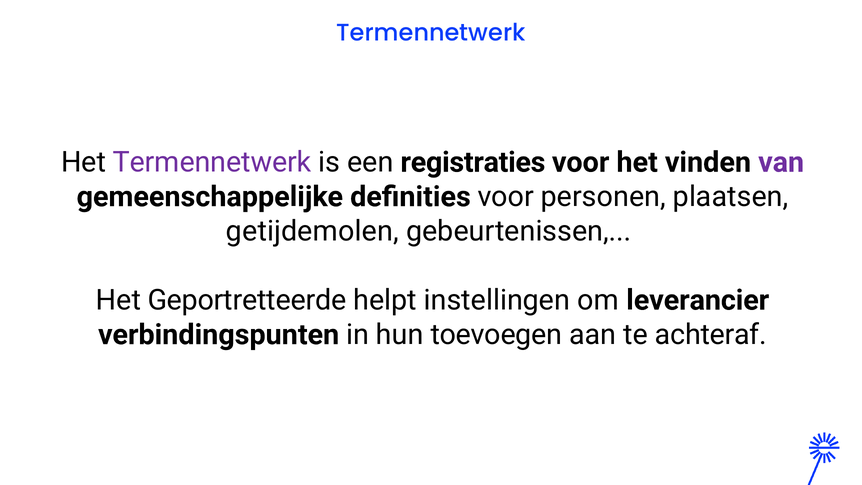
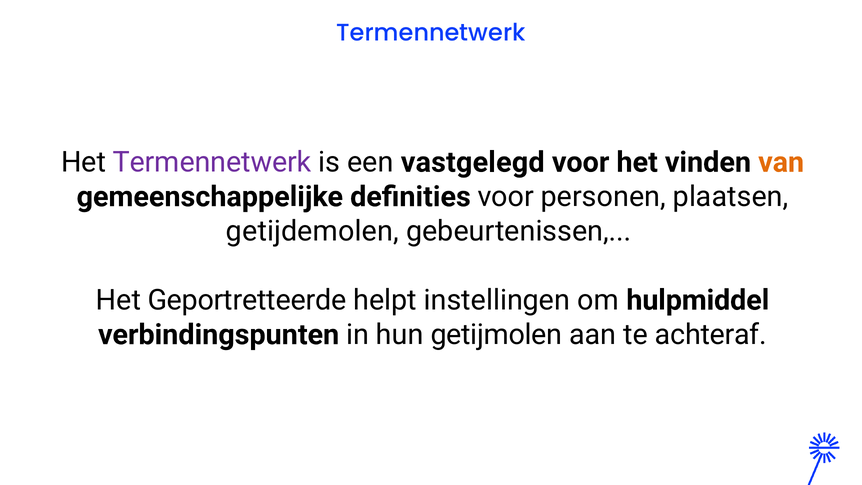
registraties: registraties -> vastgelegd
van colour: purple -> orange
leverancier: leverancier -> hulpmiddel
toevoegen: toevoegen -> getijmolen
